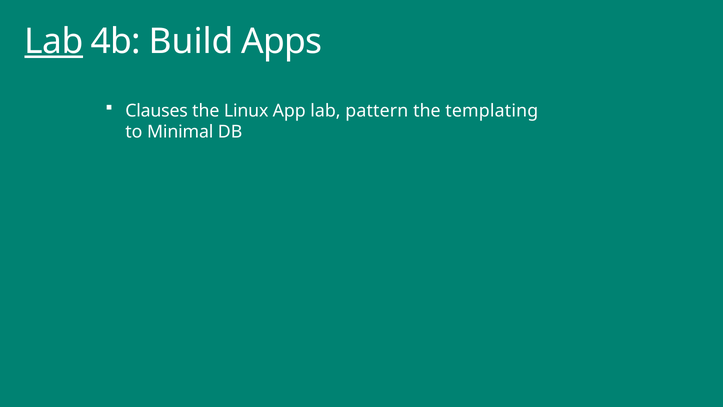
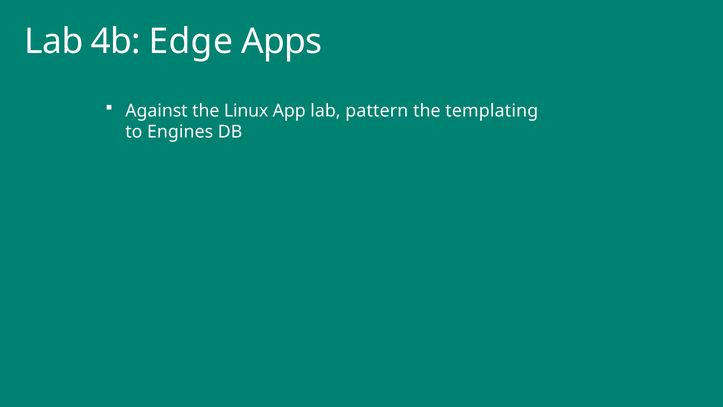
Lab at (54, 41) underline: present -> none
Build: Build -> Edge
Clauses: Clauses -> Against
Minimal: Minimal -> Engines
